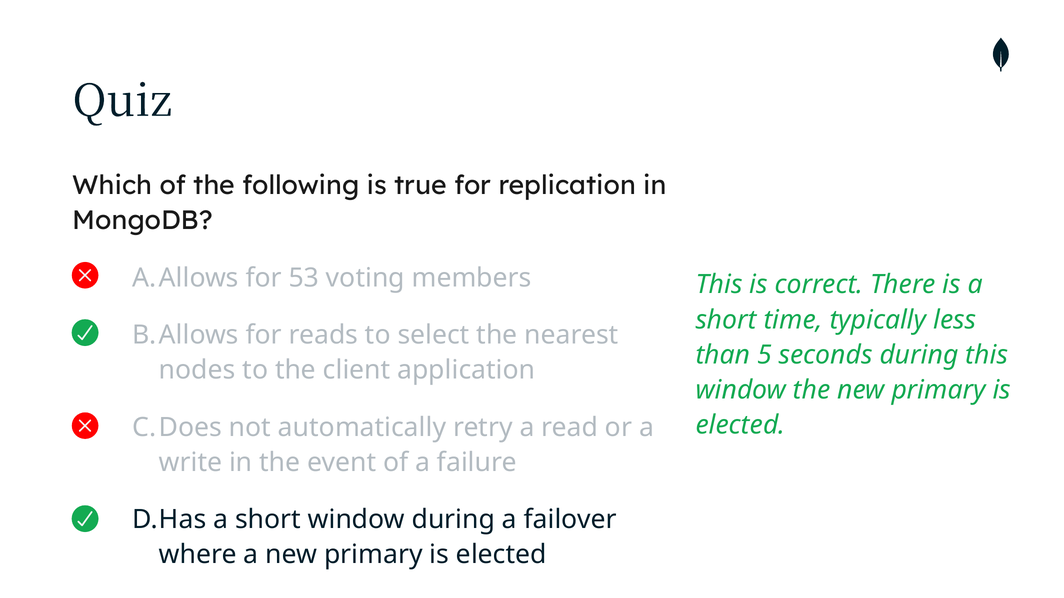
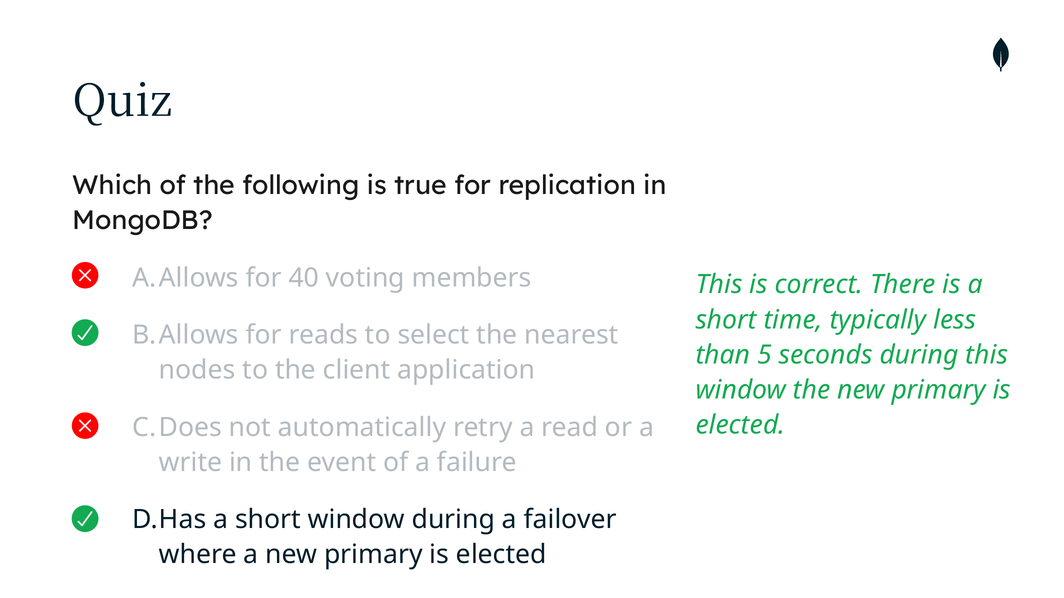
53: 53 -> 40
